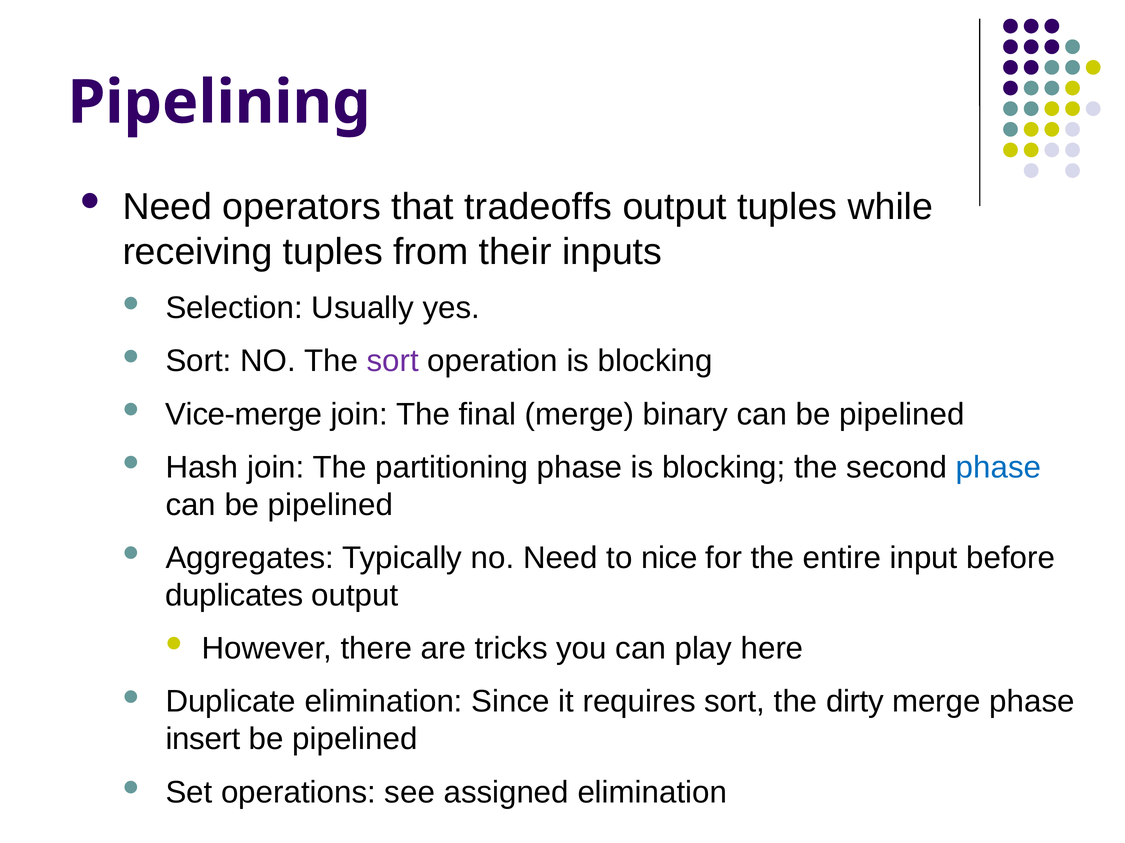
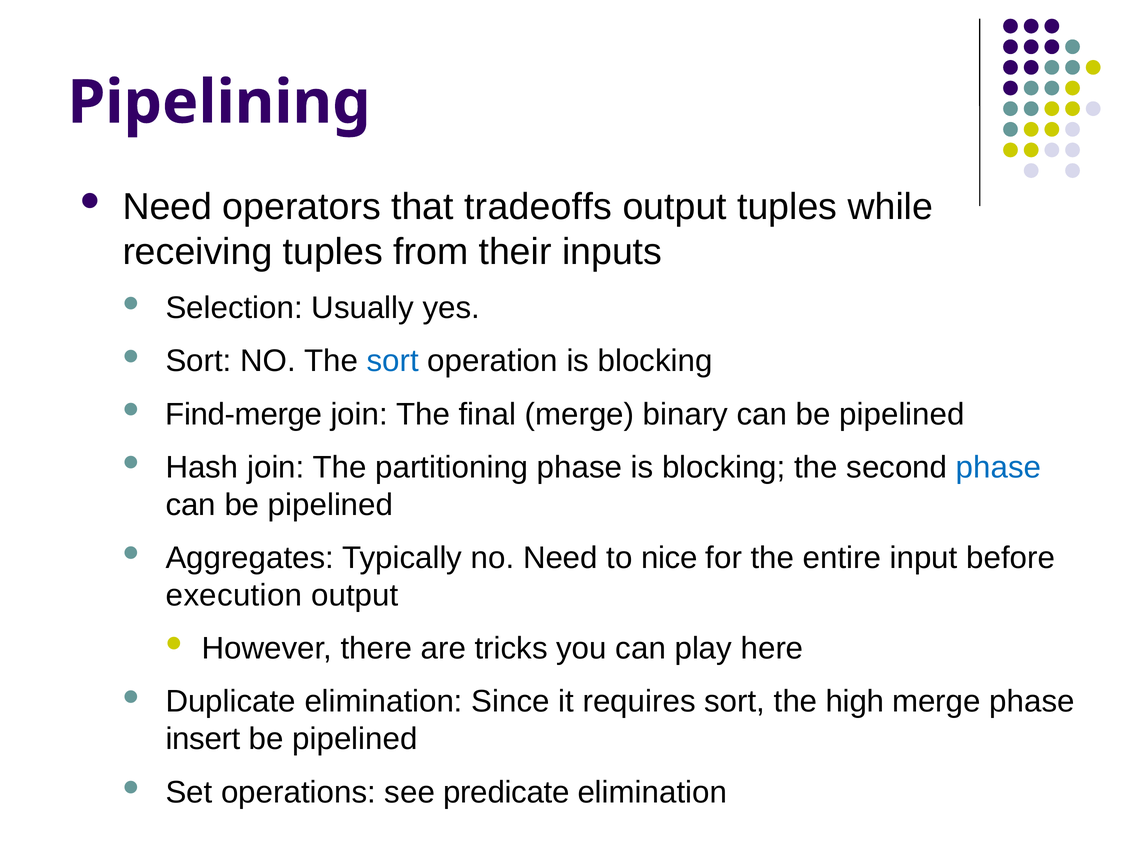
sort at (393, 361) colour: purple -> blue
Vice-merge: Vice-merge -> Find-merge
duplicates: duplicates -> execution
dirty: dirty -> high
assigned: assigned -> predicate
